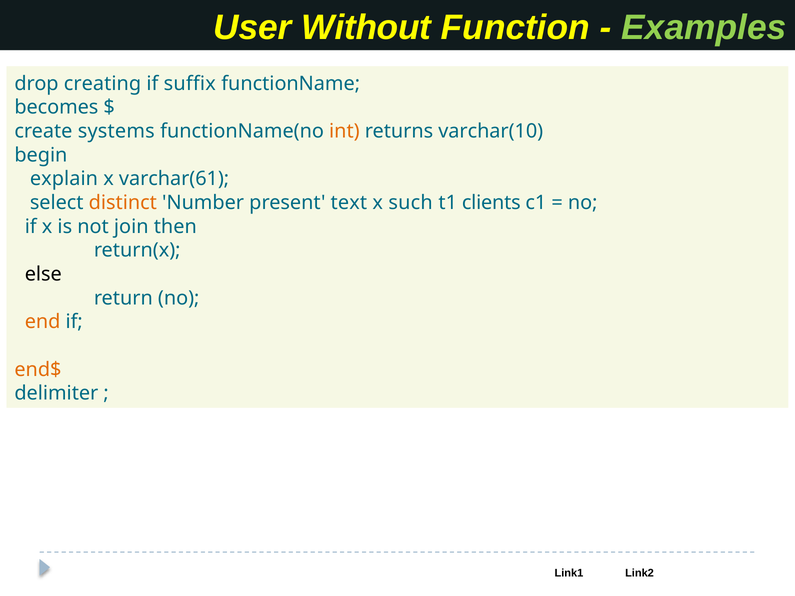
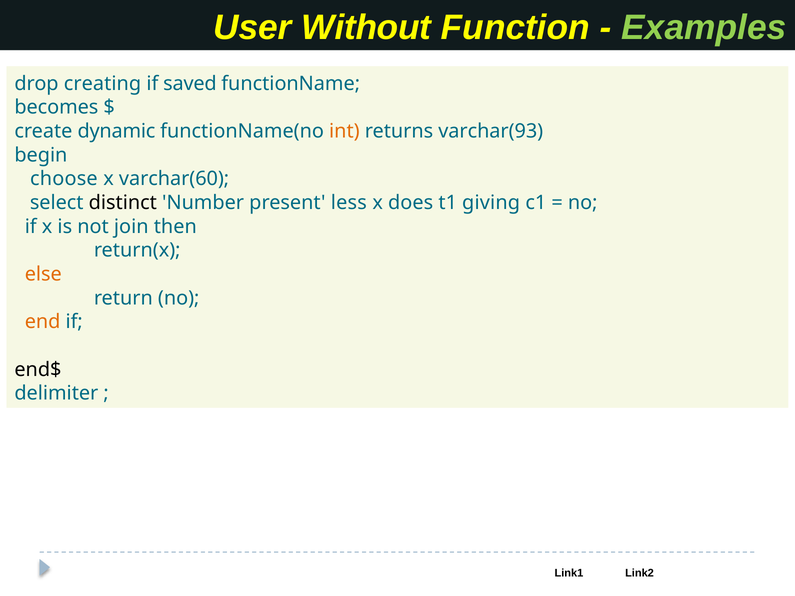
suffix: suffix -> saved
systems: systems -> dynamic
varchar(10: varchar(10 -> varchar(93
explain: explain -> choose
varchar(61: varchar(61 -> varchar(60
distinct colour: orange -> black
text: text -> less
such: such -> does
clients: clients -> giving
else colour: black -> orange
end$ colour: orange -> black
